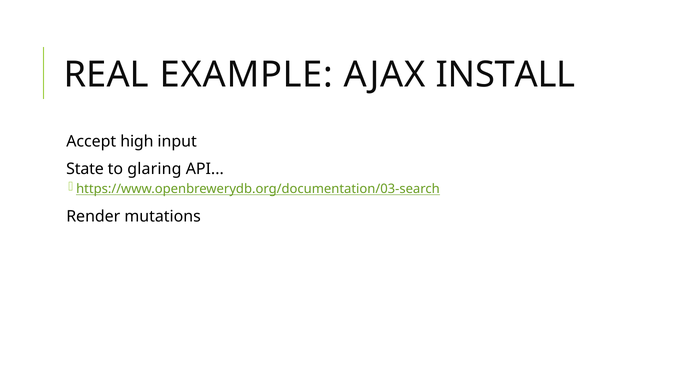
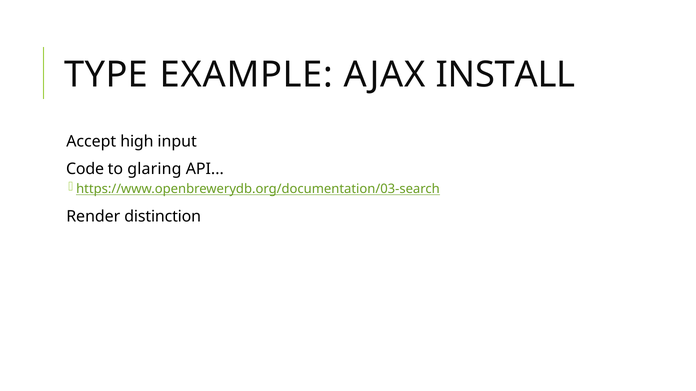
REAL: REAL -> TYPE
State: State -> Code
mutations: mutations -> distinction
